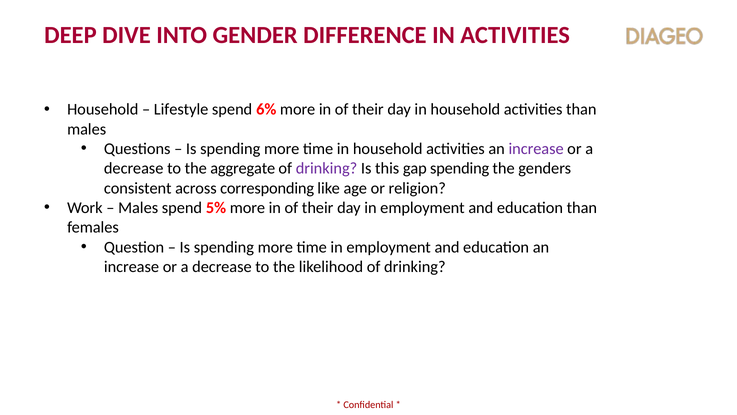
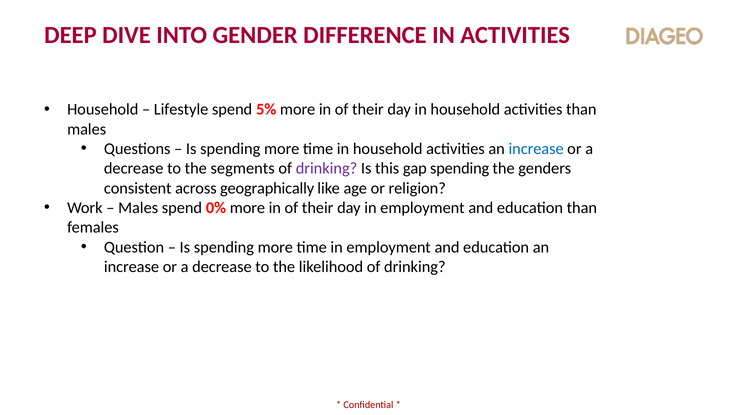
6%: 6% -> 5%
increase at (536, 149) colour: purple -> blue
aggregate: aggregate -> segments
corresponding: corresponding -> geographically
5%: 5% -> 0%
